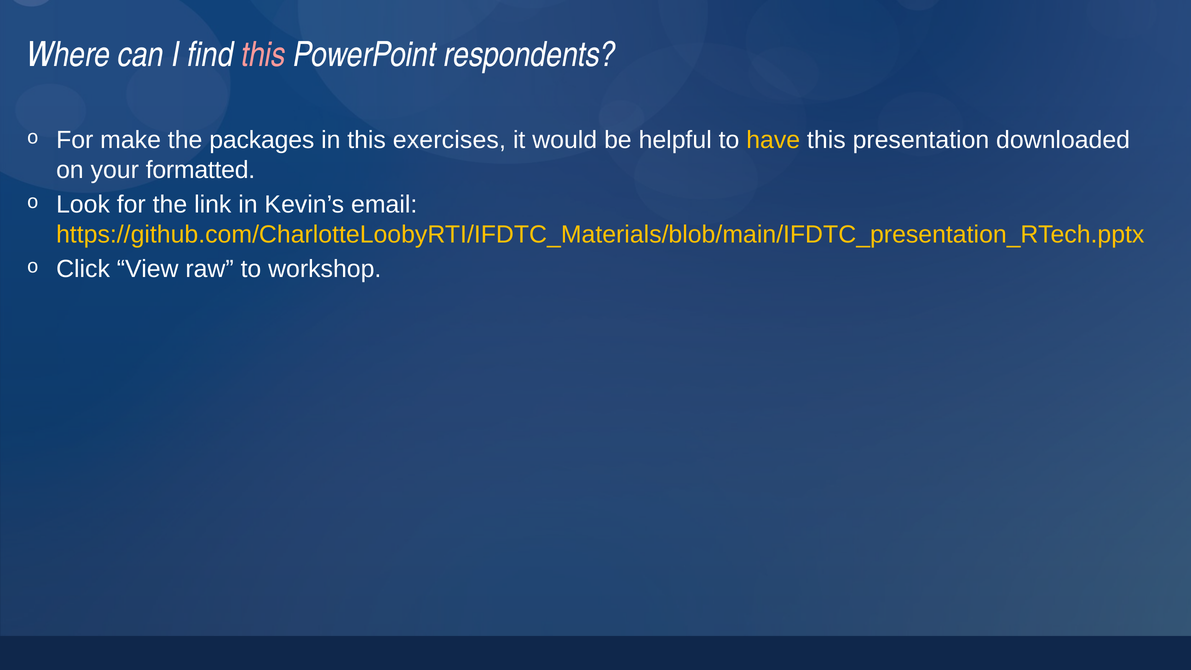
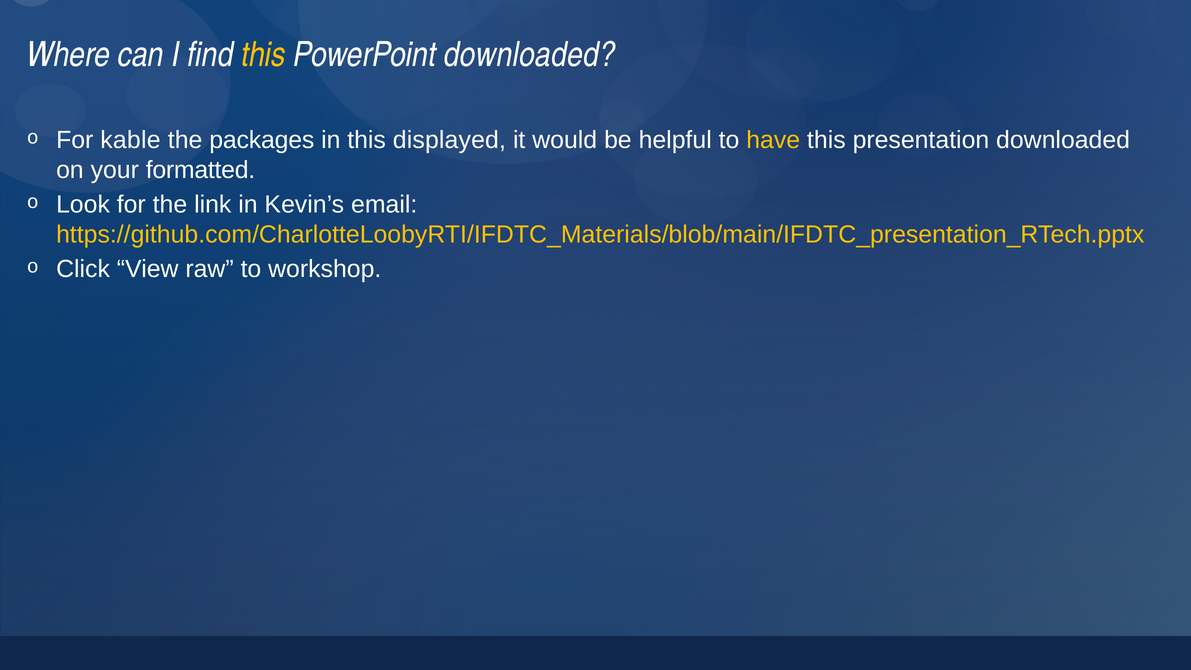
this at (263, 55) colour: pink -> yellow
PowerPoint respondents: respondents -> downloaded
make: make -> kable
exercises: exercises -> displayed
